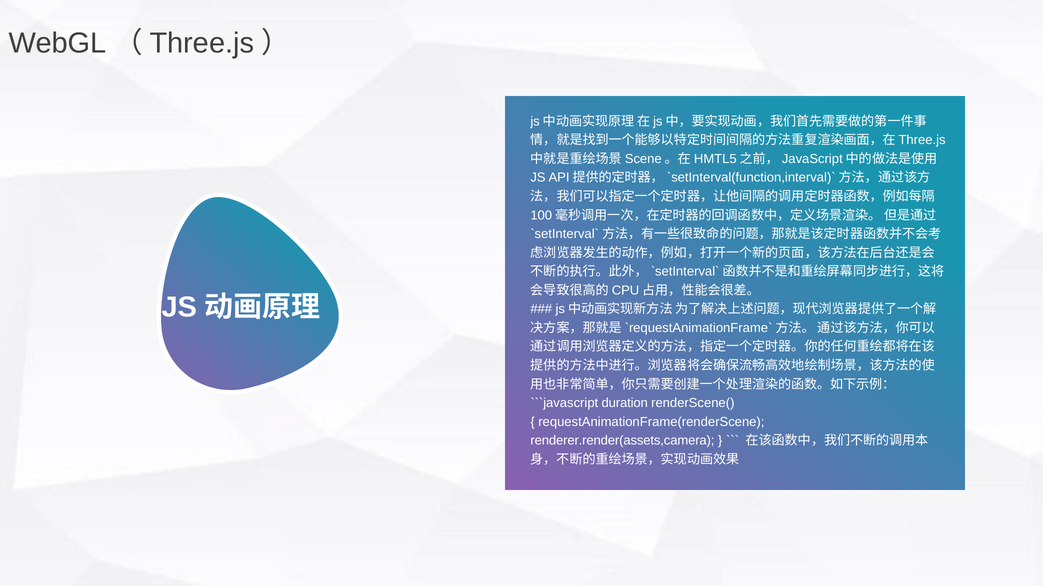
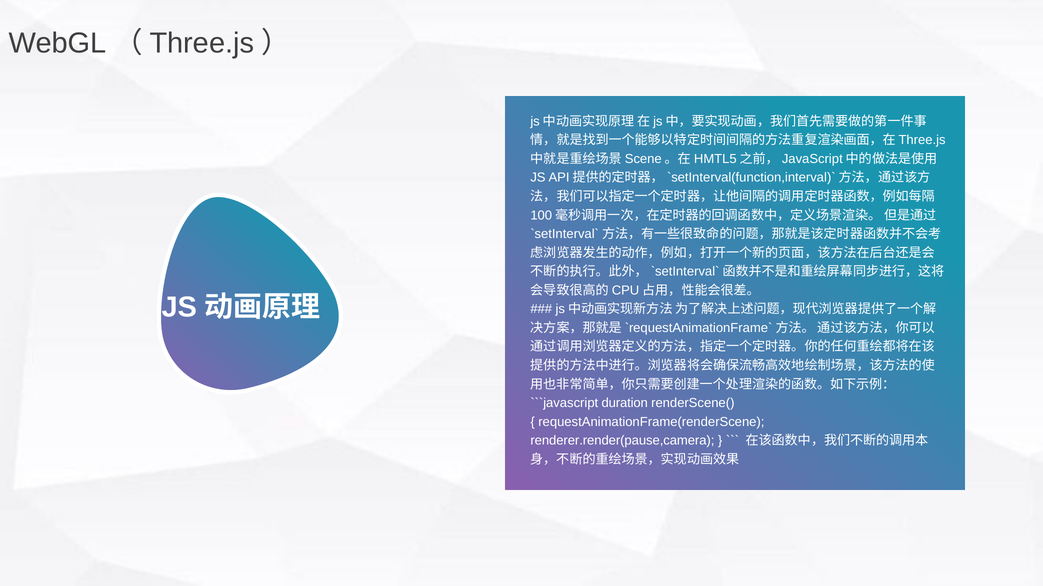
renderer.render(assets,camera: renderer.render(assets,camera -> renderer.render(pause,camera
